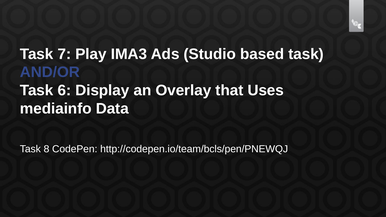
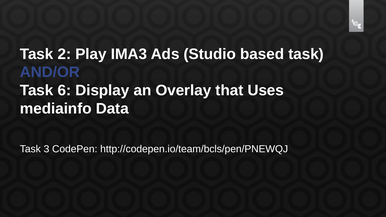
7: 7 -> 2
8: 8 -> 3
